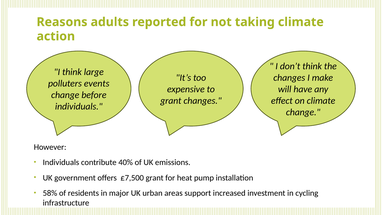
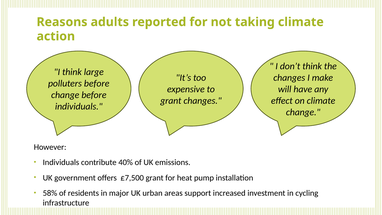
polluters events: events -> before
